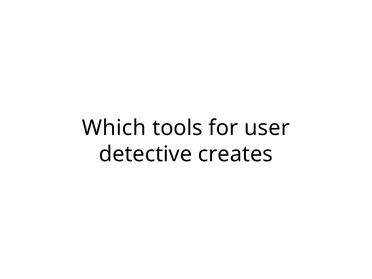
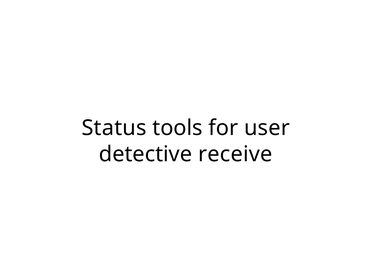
Which: Which -> Status
creates: creates -> receive
